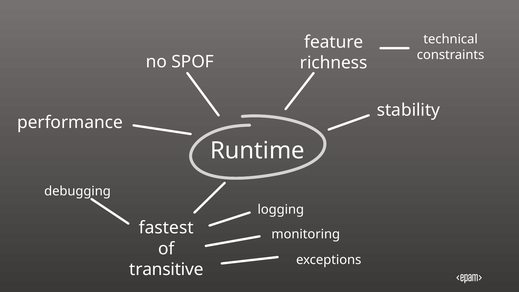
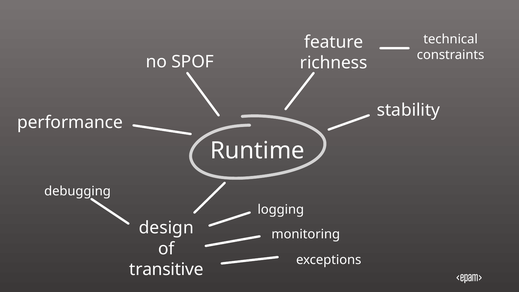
fastest: fastest -> design
